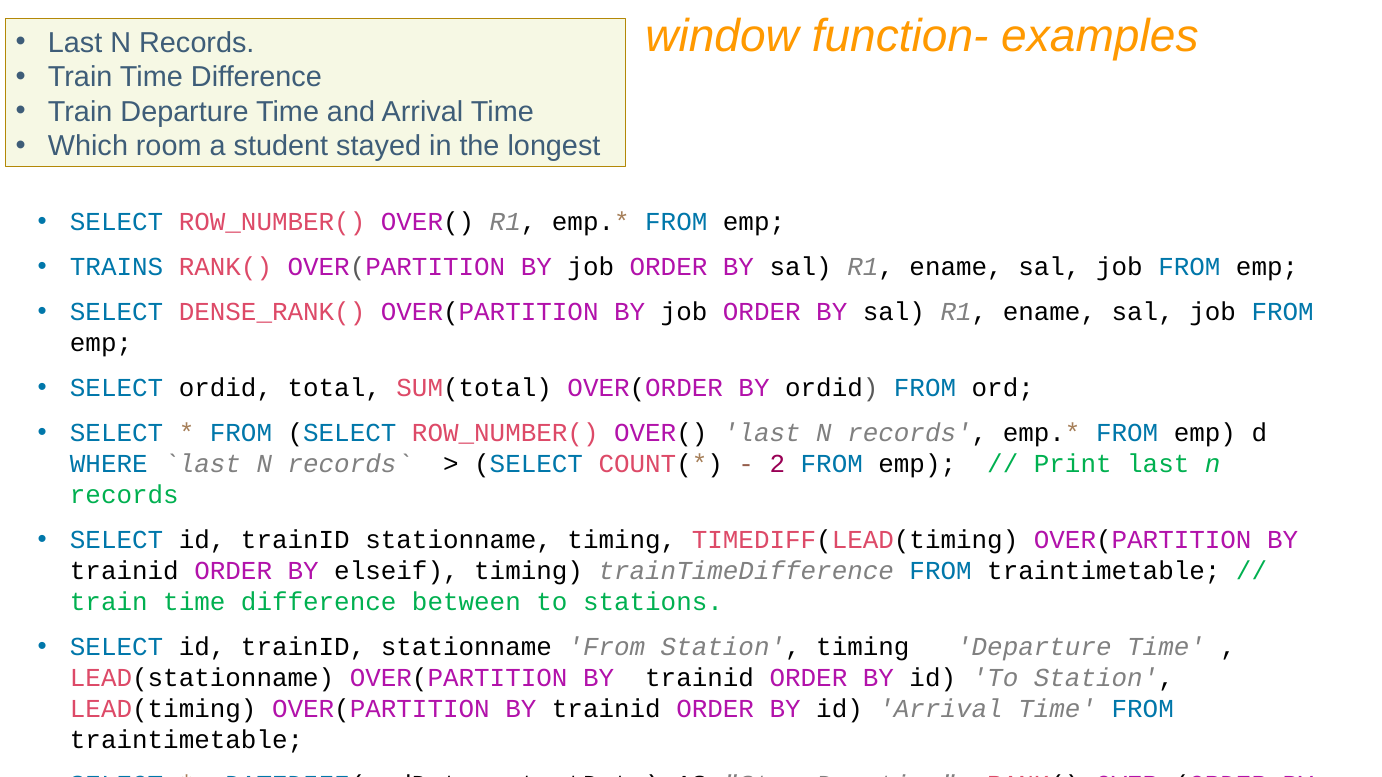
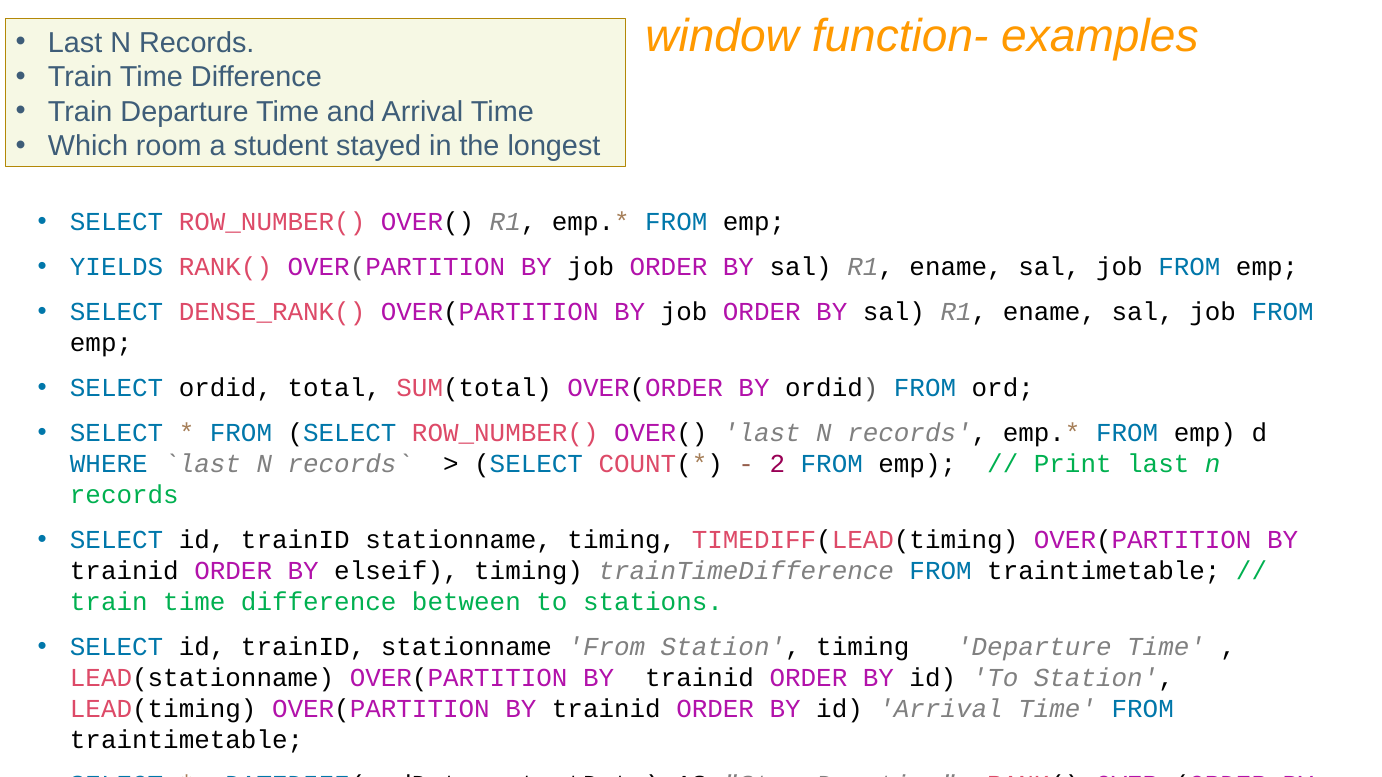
TRAINS: TRAINS -> YIELDS
